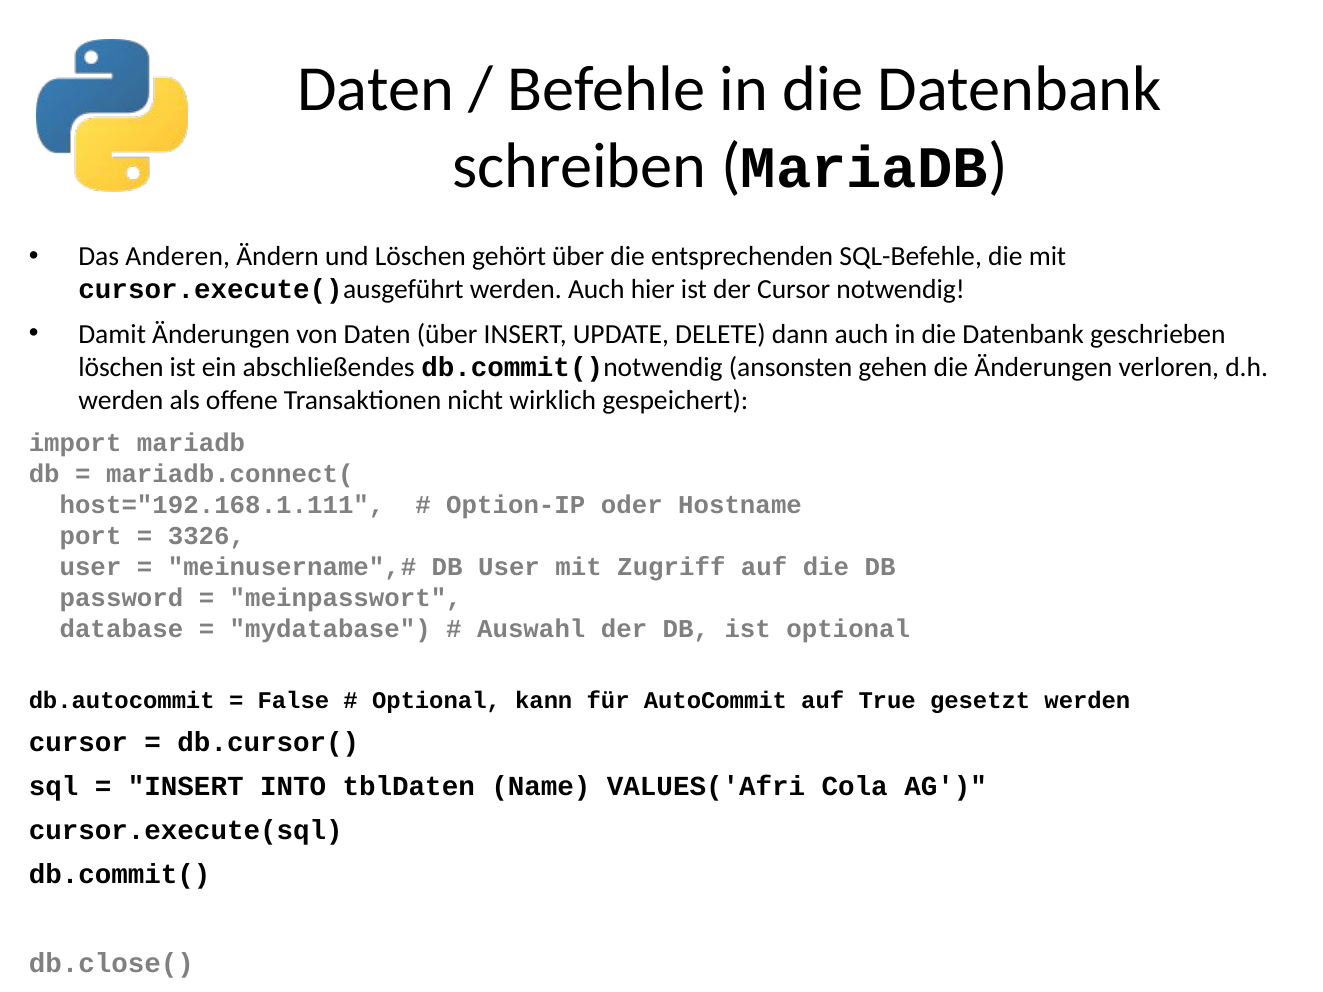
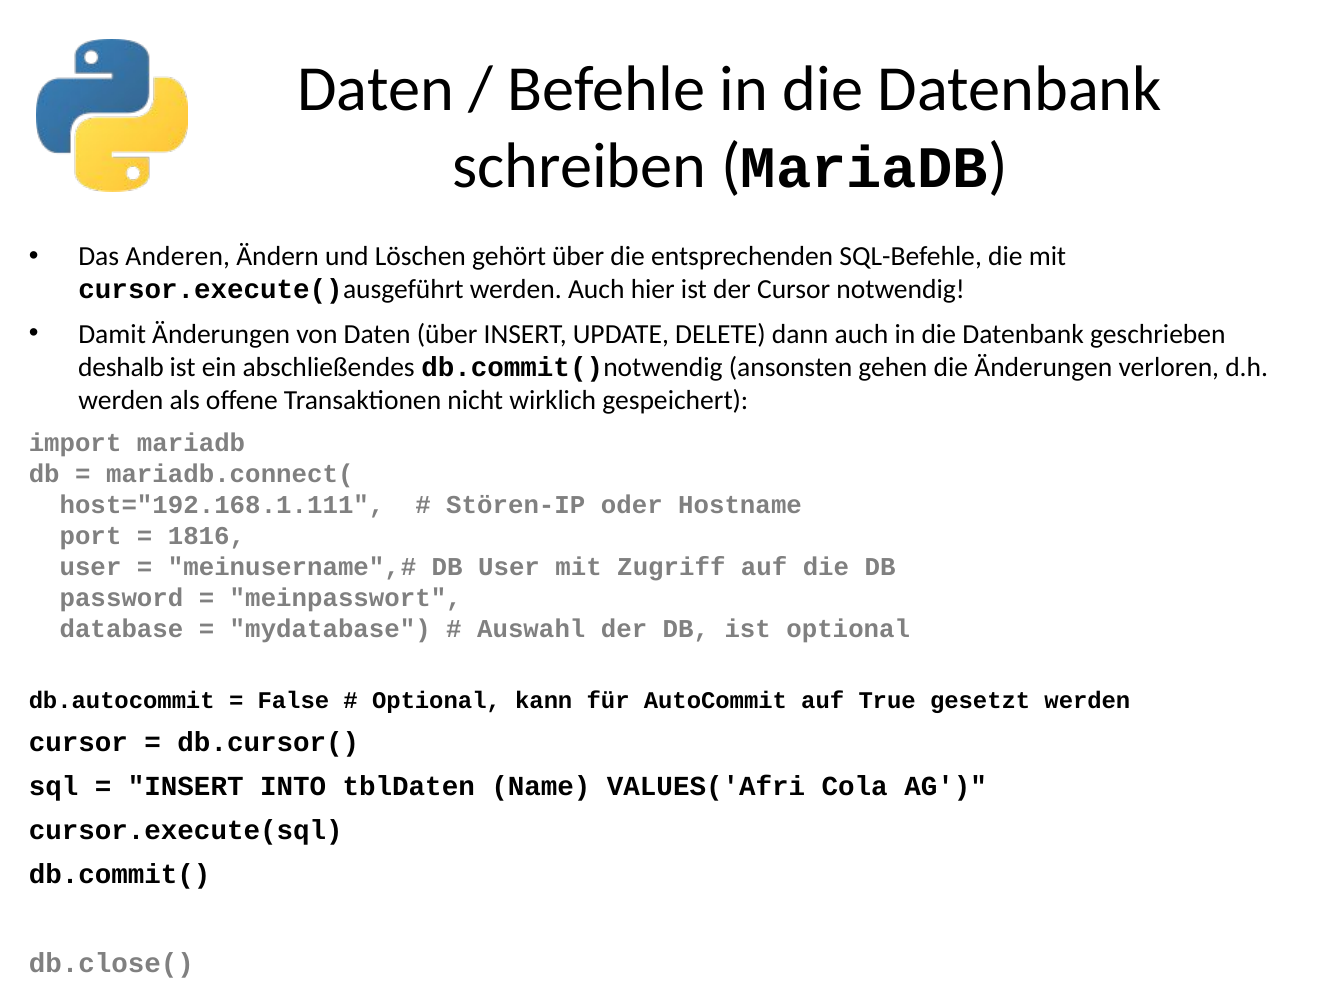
löschen at (121, 368): löschen -> deshalb
Option-IP: Option-IP -> Stören-IP
3326: 3326 -> 1816
